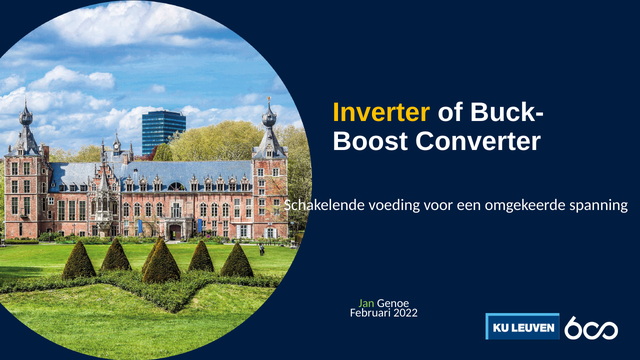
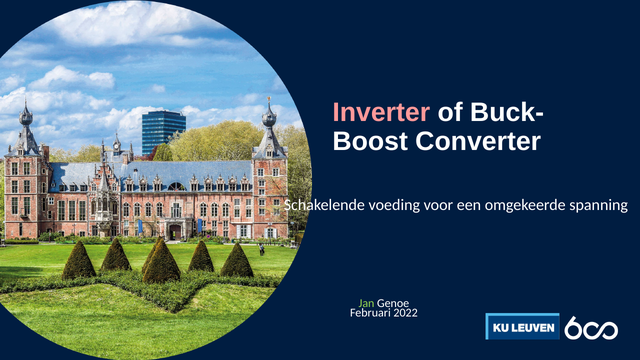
Inverter colour: yellow -> pink
